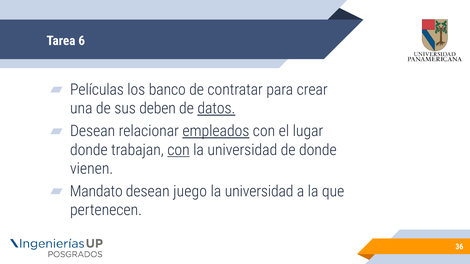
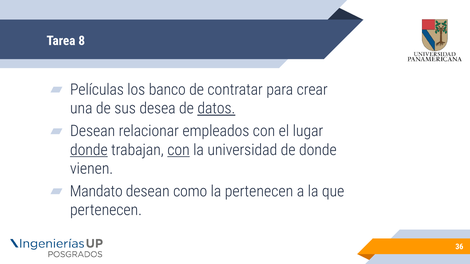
6: 6 -> 8
deben: deben -> desea
empleados underline: present -> none
donde at (89, 150) underline: none -> present
juego: juego -> como
universidad at (259, 192): universidad -> pertenecen
